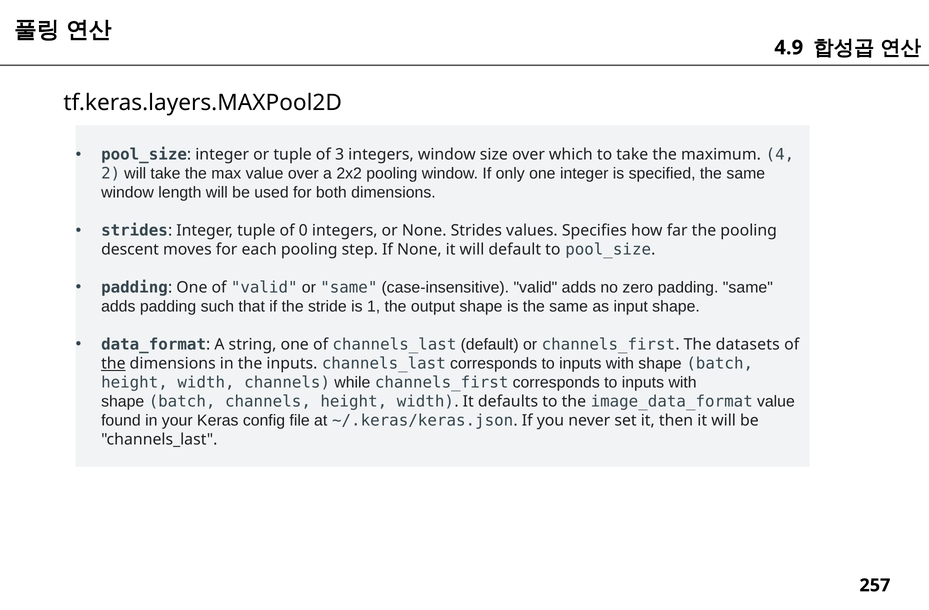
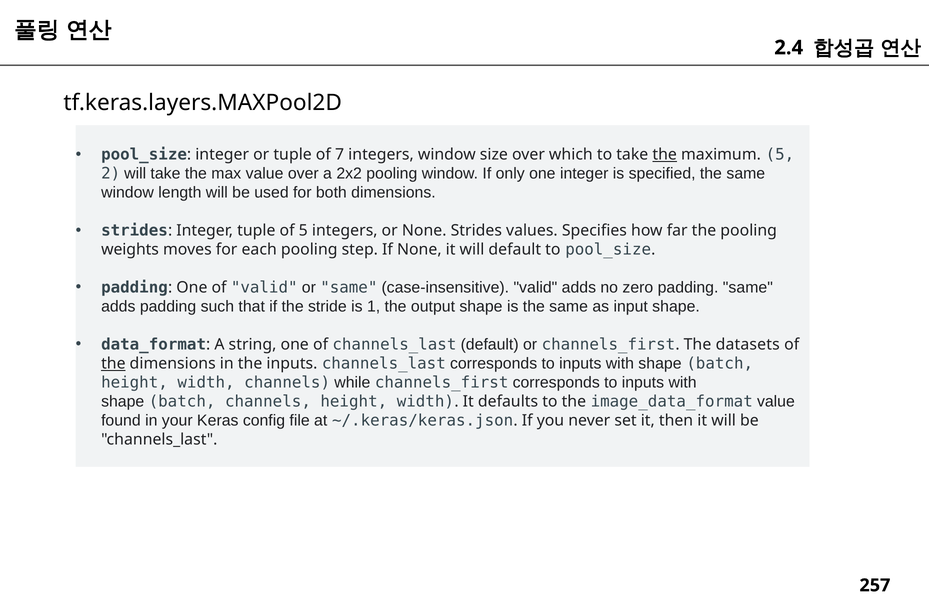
4.9: 4.9 -> 2.4
3: 3 -> 7
the at (665, 155) underline: none -> present
maximum 4: 4 -> 5
of 0: 0 -> 5
descent: descent -> weights
